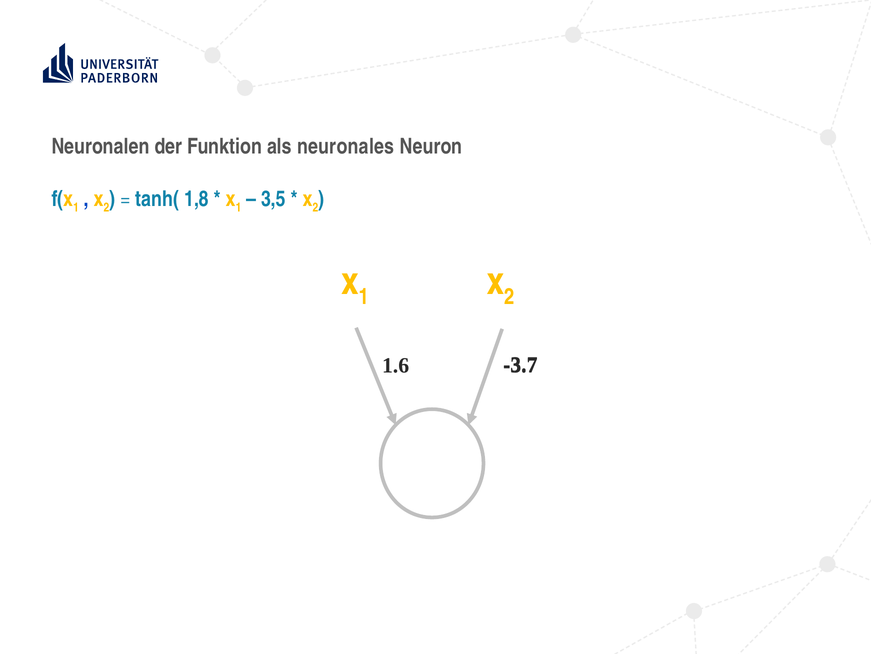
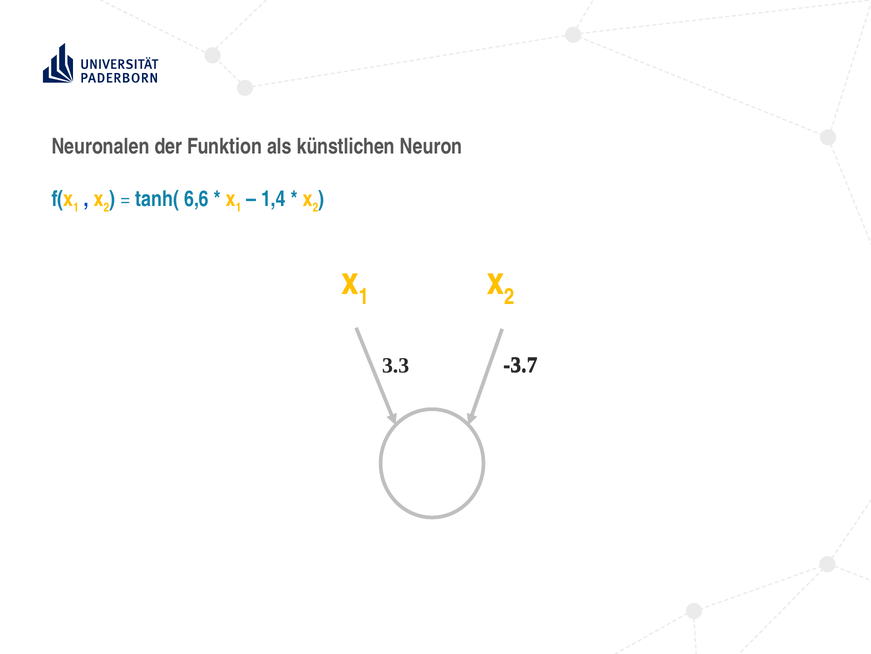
neuronales: neuronales -> künstlichen
1,8: 1,8 -> 6,6
3,5: 3,5 -> 1,4
1.6: 1.6 -> 3.3
